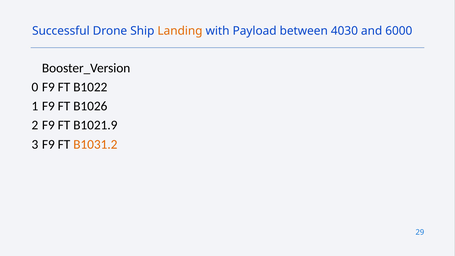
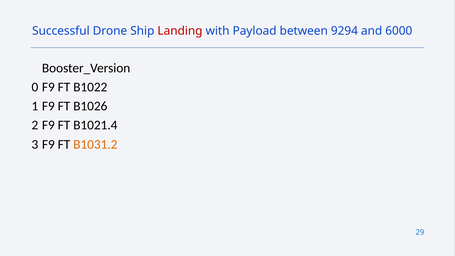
Landing colour: orange -> red
4030: 4030 -> 9294
B1021.9: B1021.9 -> B1021.4
